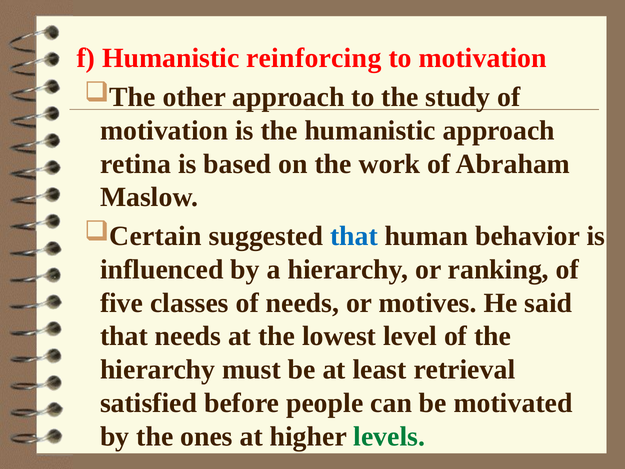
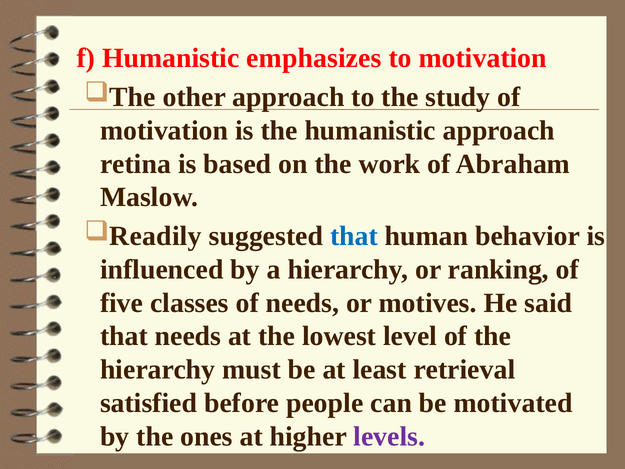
reinforcing: reinforcing -> emphasizes
Certain: Certain -> Readily
levels colour: green -> purple
